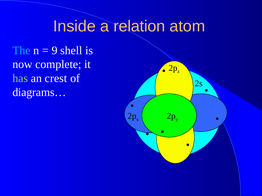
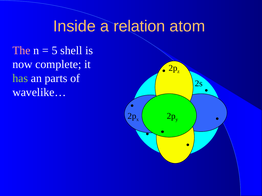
The colour: light blue -> pink
9: 9 -> 5
crest: crest -> parts
diagrams…: diagrams… -> wavelike…
